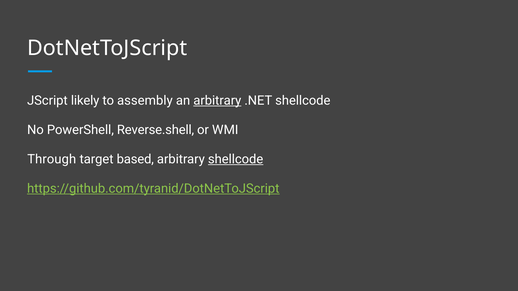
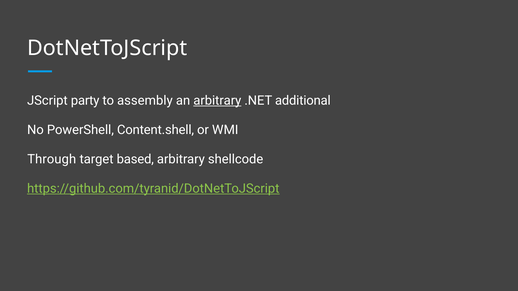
likely: likely -> party
.NET shellcode: shellcode -> additional
Reverse.shell: Reverse.shell -> Content.shell
shellcode at (236, 159) underline: present -> none
